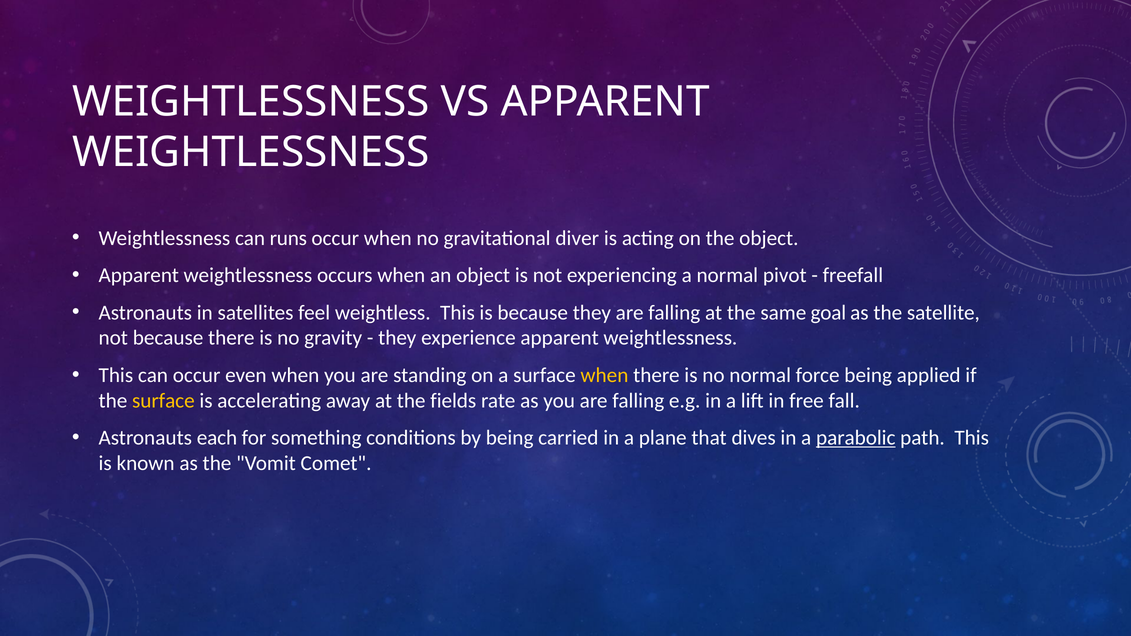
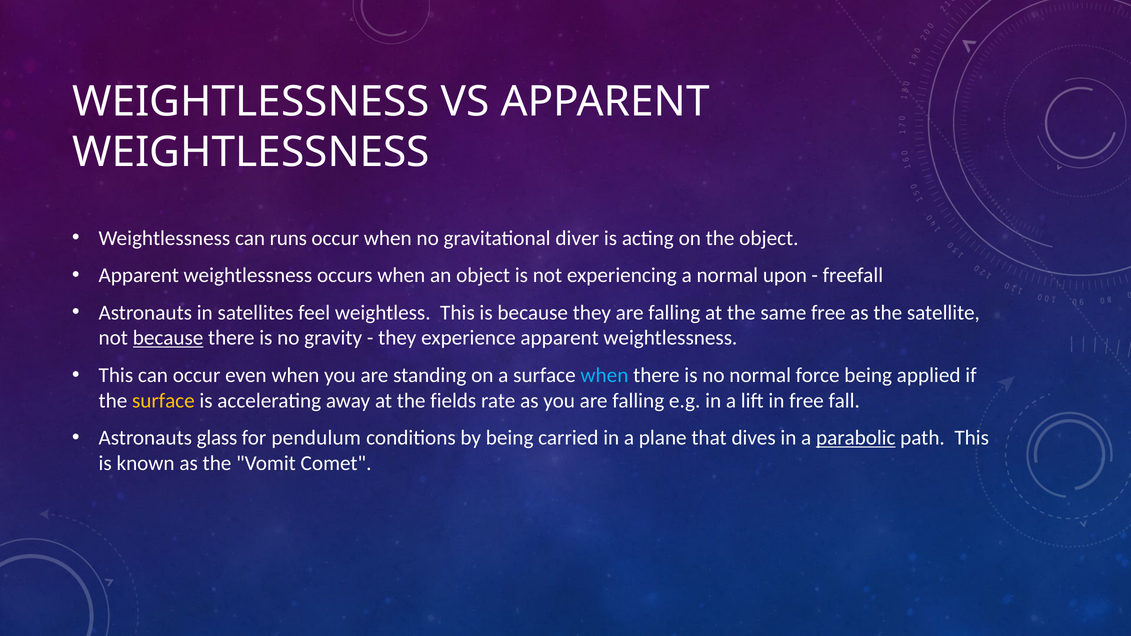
pivot: pivot -> upon
same goal: goal -> free
because at (168, 338) underline: none -> present
when at (604, 375) colour: yellow -> light blue
each: each -> glass
something: something -> pendulum
